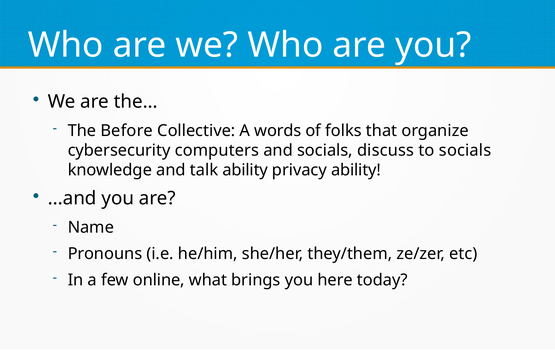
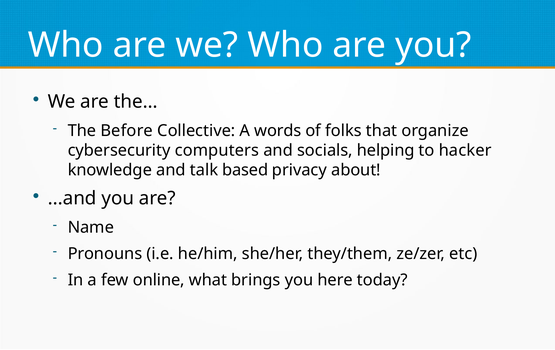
discuss: discuss -> helping
to socials: socials -> hacker
talk ability: ability -> based
privacy ability: ability -> about
